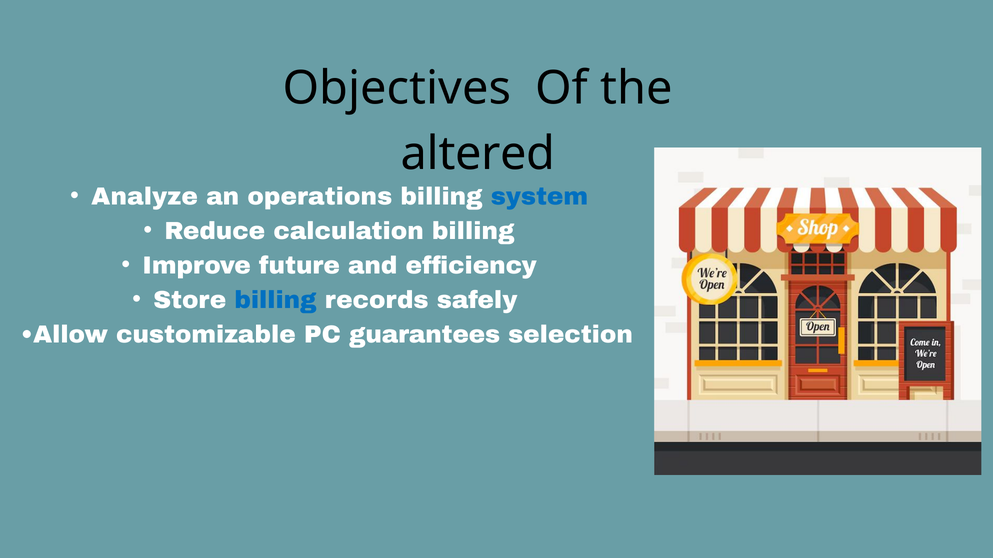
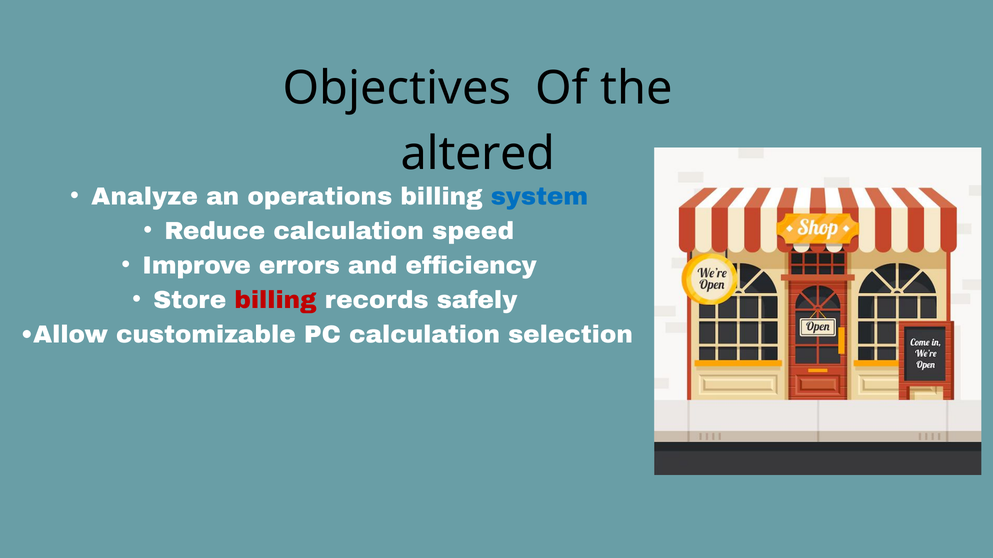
calculation billing: billing -> speed
future: future -> errors
billing at (276, 300) colour: blue -> red
PC guarantees: guarantees -> calculation
